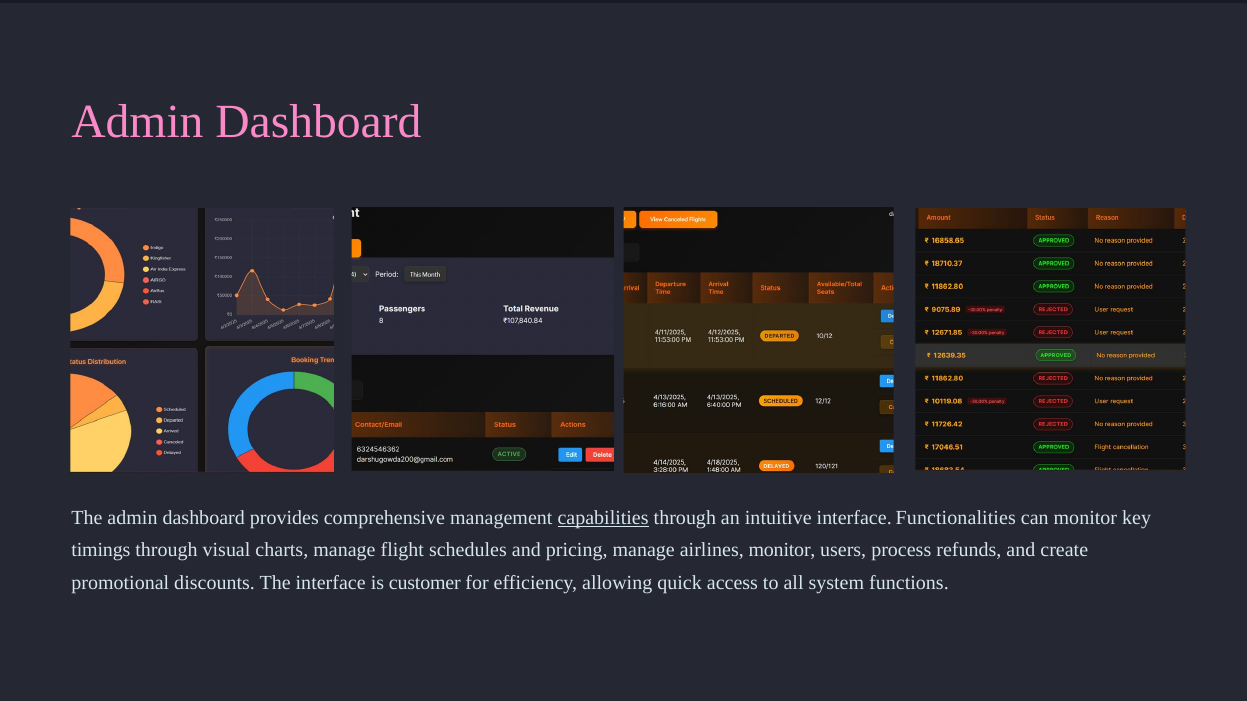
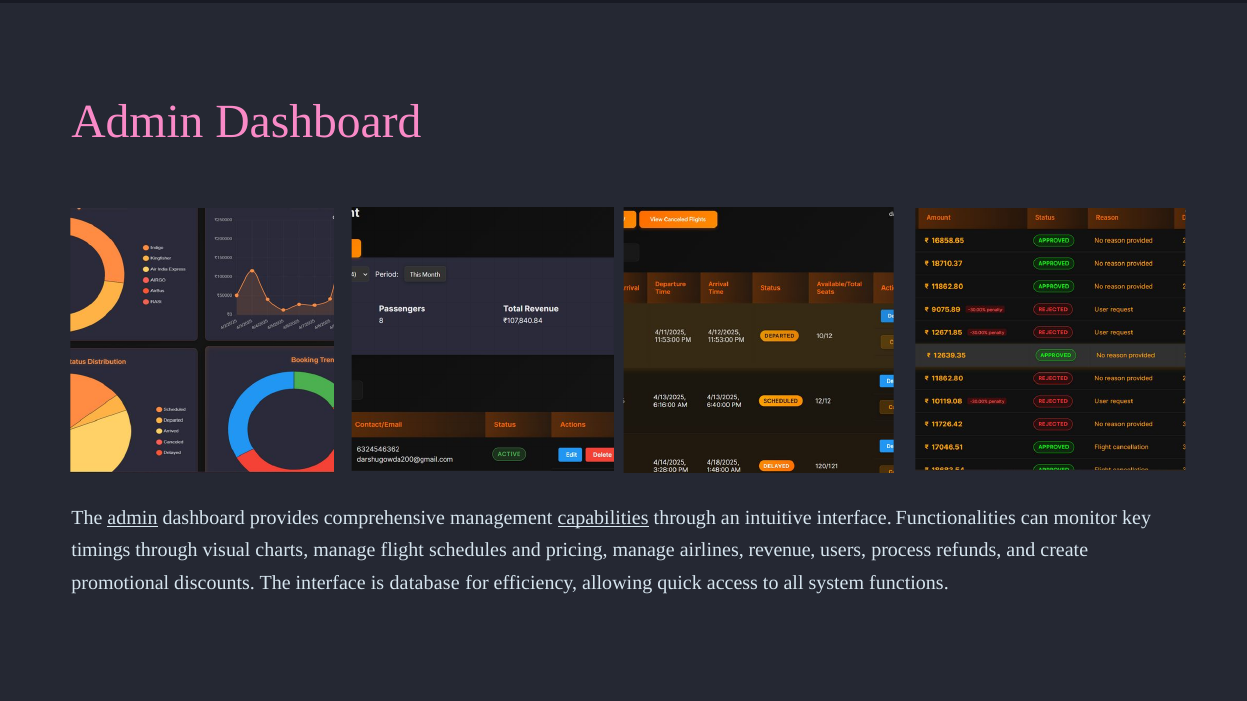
admin at (133, 518) underline: none -> present
airlines monitor: monitor -> revenue
customer: customer -> database
